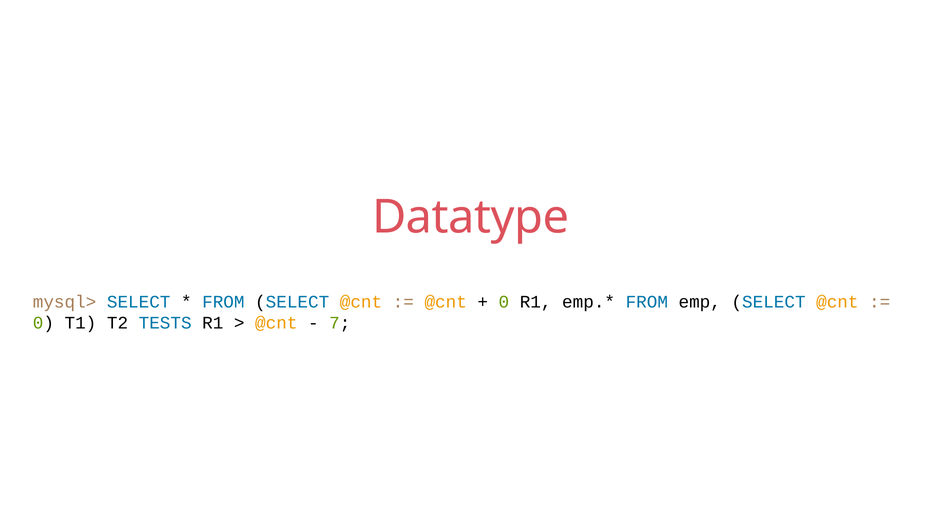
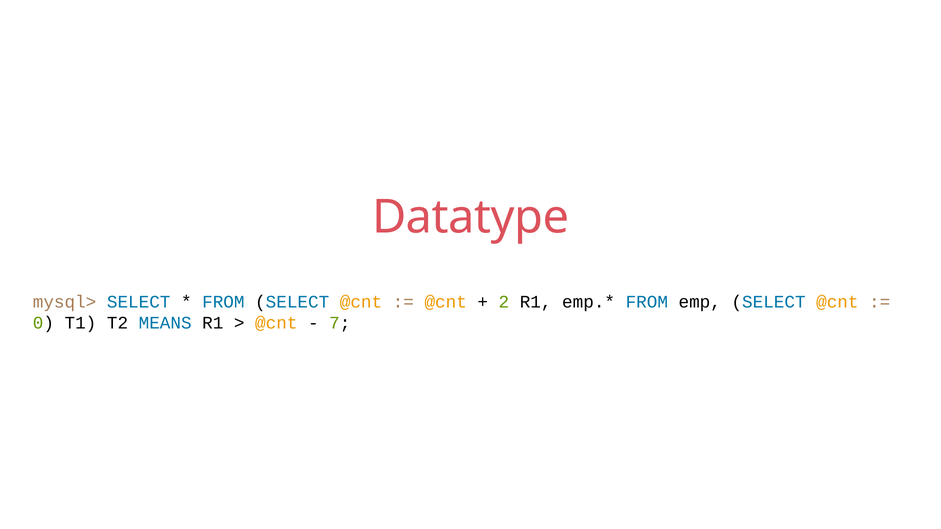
0 at (504, 302): 0 -> 2
TESTS: TESTS -> MEANS
